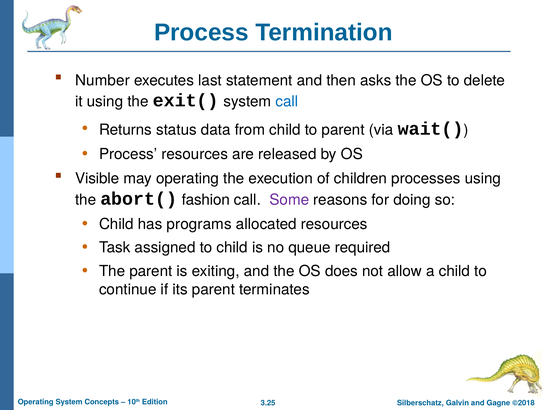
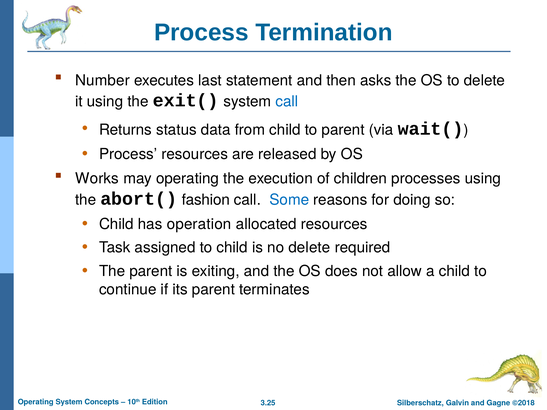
Visible: Visible -> Works
Some colour: purple -> blue
programs: programs -> operation
no queue: queue -> delete
